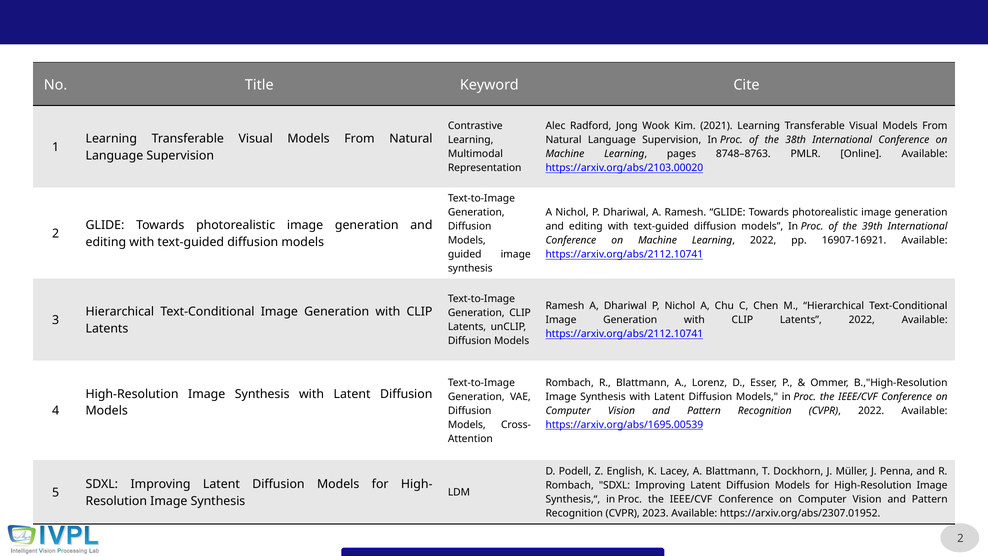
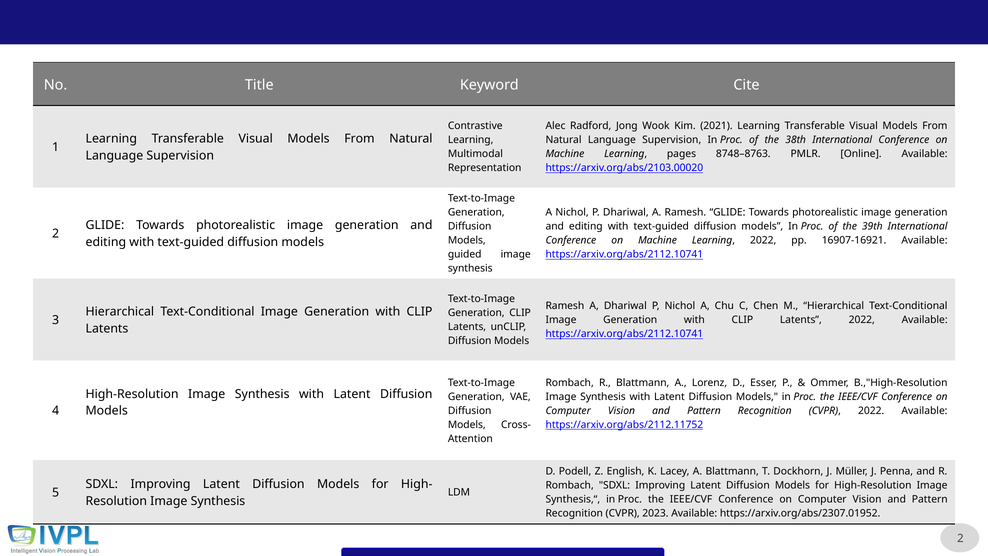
https://arxiv.org/abs/1695.00539: https://arxiv.org/abs/1695.00539 -> https://arxiv.org/abs/2112.11752
